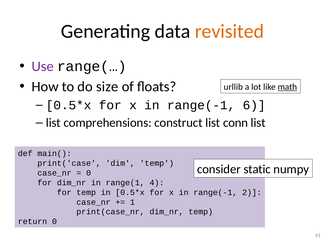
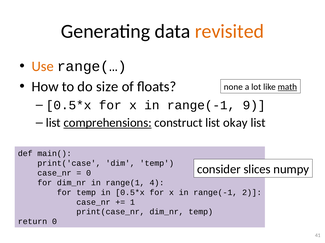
Use colour: purple -> orange
urllib: urllib -> none
6: 6 -> 9
comprehensions underline: none -> present
conn: conn -> okay
static: static -> slices
